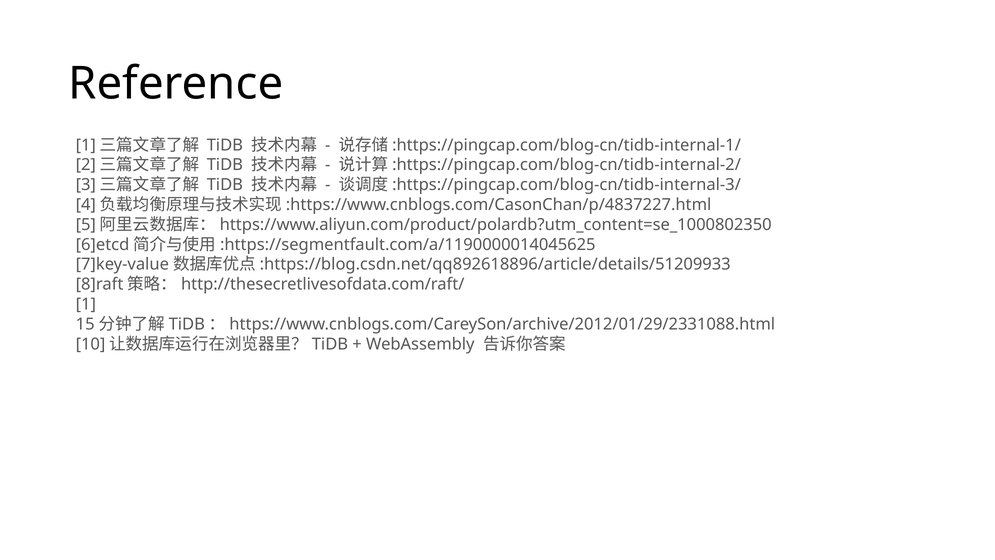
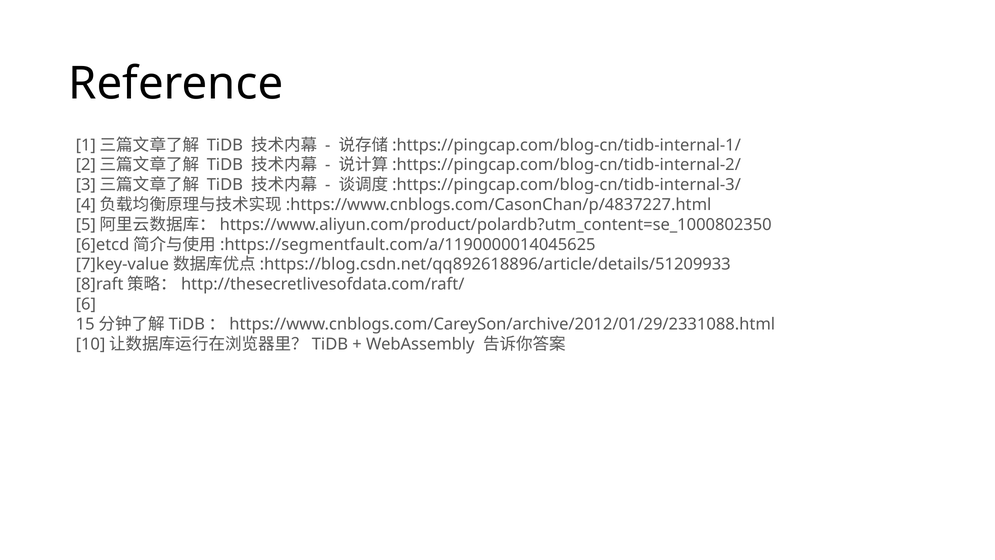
1: 1 -> 6
